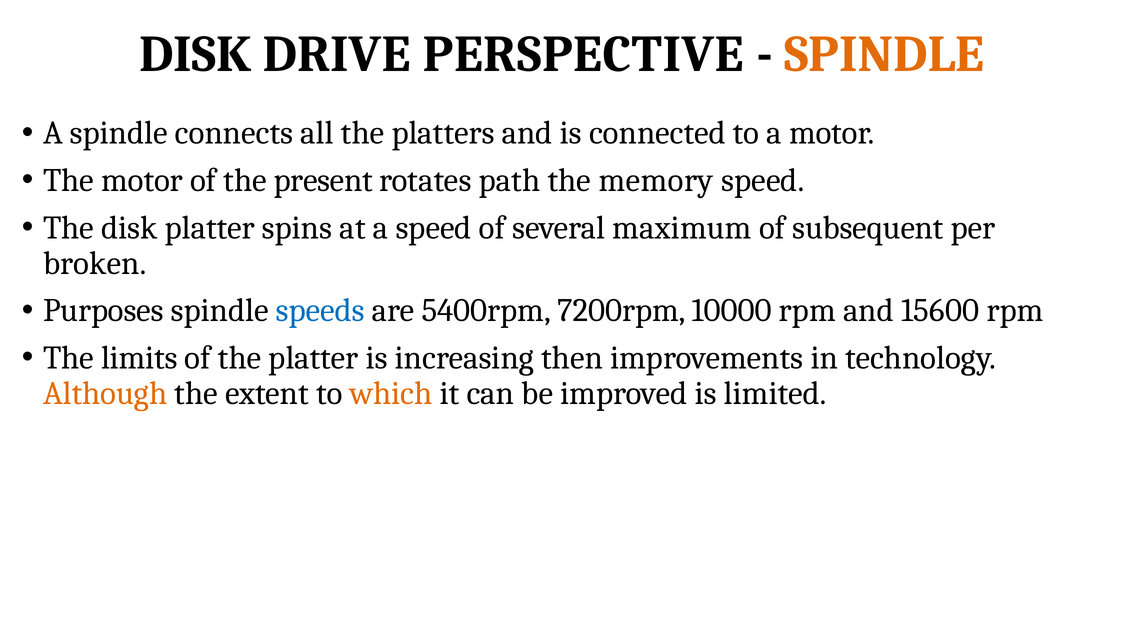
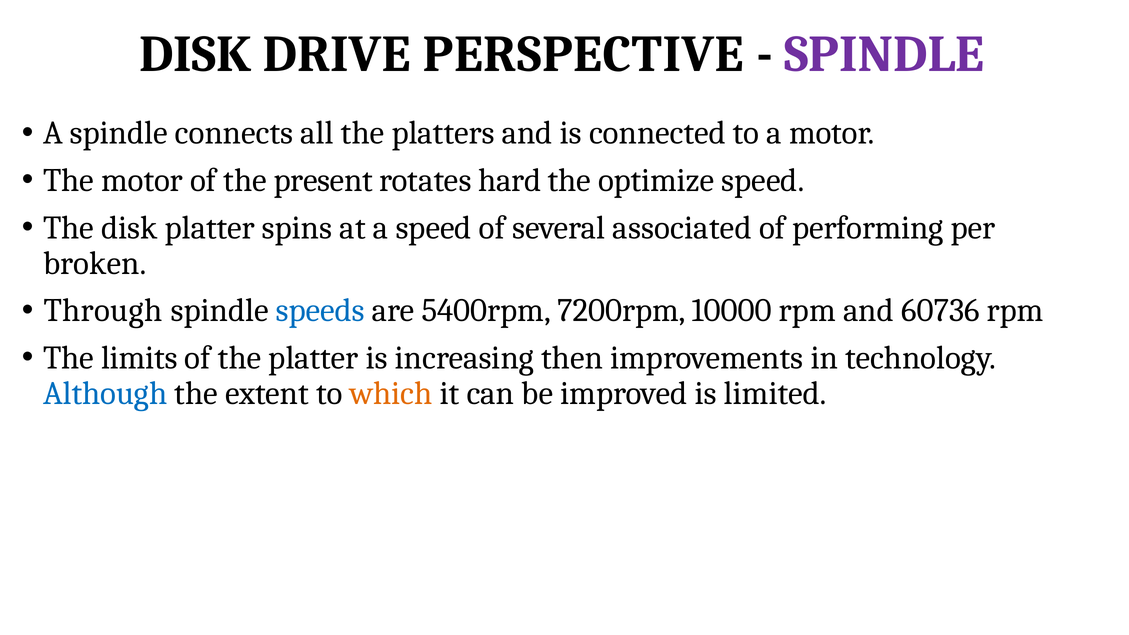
SPINDLE at (884, 54) colour: orange -> purple
path: path -> hard
memory: memory -> optimize
maximum: maximum -> associated
subsequent: subsequent -> performing
Purposes: Purposes -> Through
15600: 15600 -> 60736
Although colour: orange -> blue
